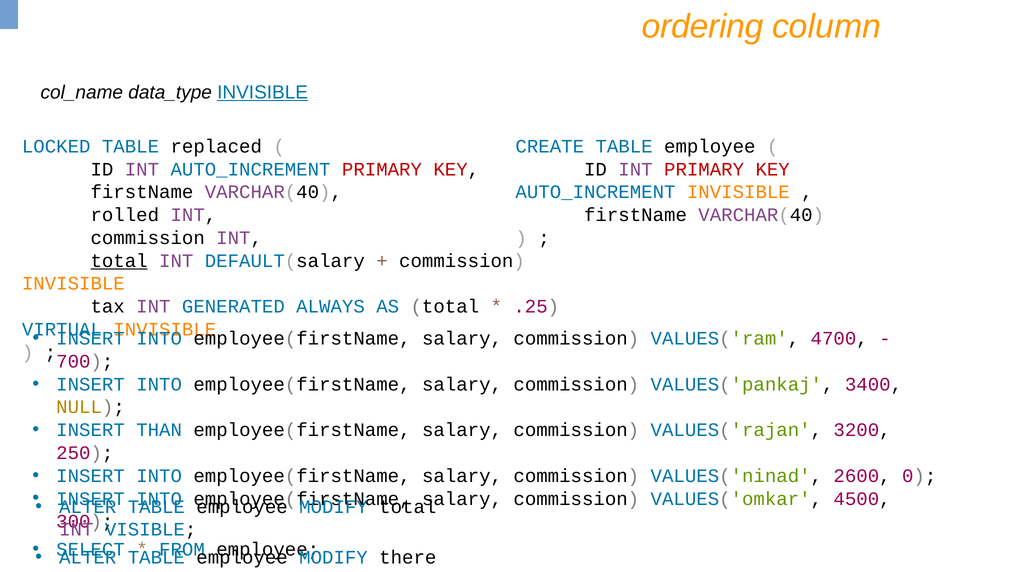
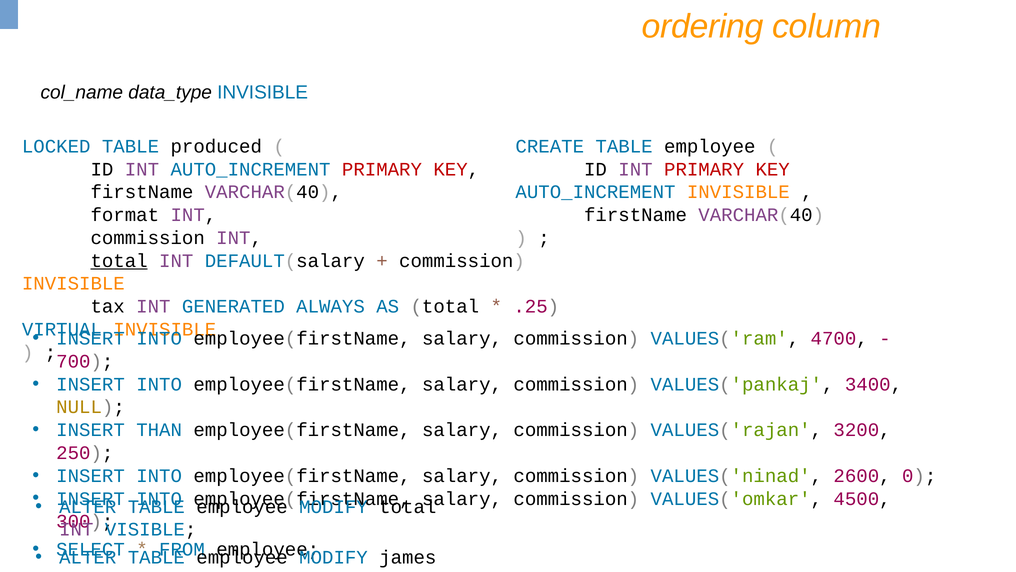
INVISIBLE at (263, 92) underline: present -> none
replaced: replaced -> produced
rolled: rolled -> format
there: there -> james
